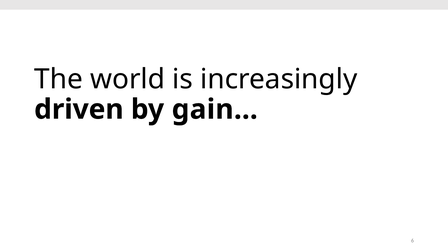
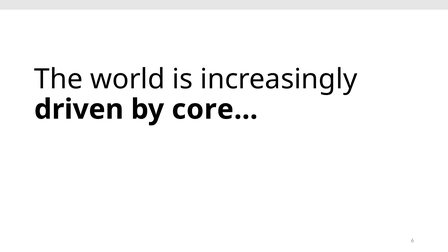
gain…: gain… -> core…
